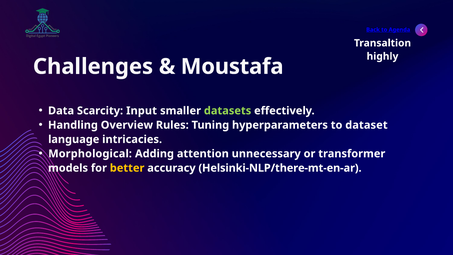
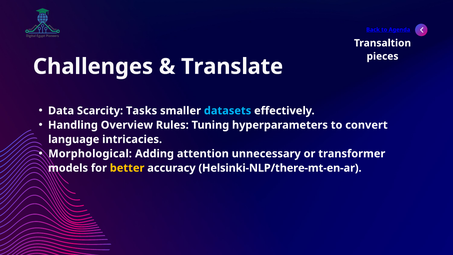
highly: highly -> pieces
Moustafa: Moustafa -> Translate
Input: Input -> Tasks
datasets colour: light green -> light blue
dataset: dataset -> convert
